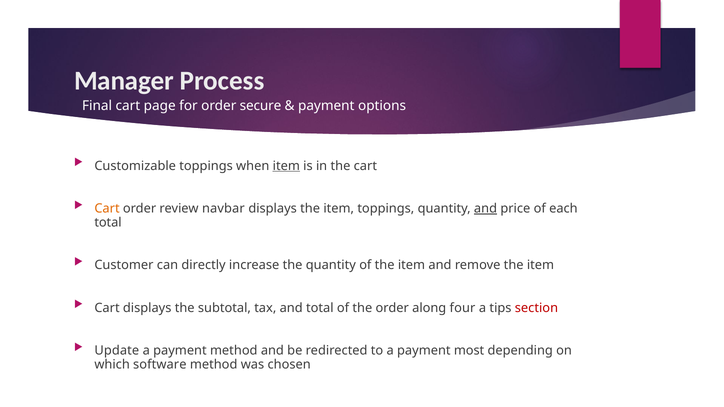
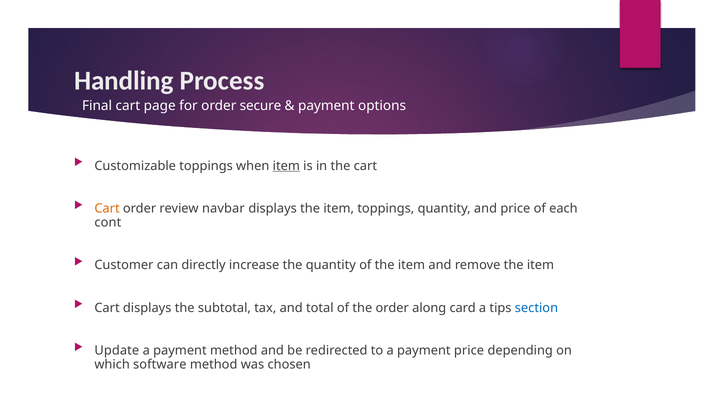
Manager: Manager -> Handling
and at (485, 209) underline: present -> none
total at (108, 223): total -> cont
four: four -> card
section colour: red -> blue
payment most: most -> price
